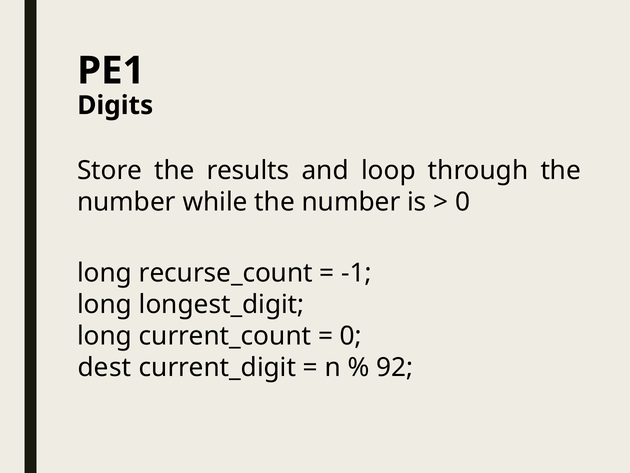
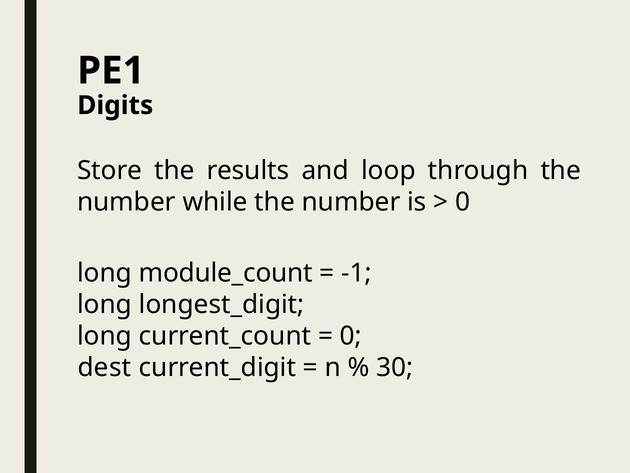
recurse_count: recurse_count -> module_count
92: 92 -> 30
